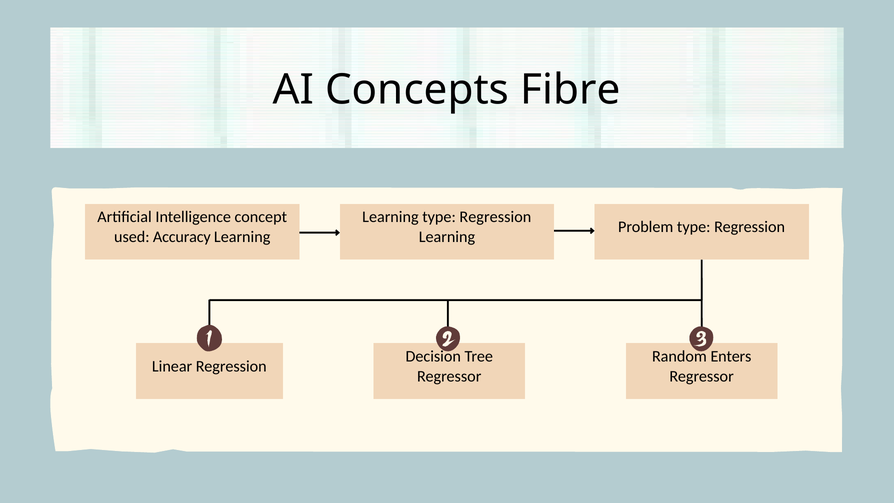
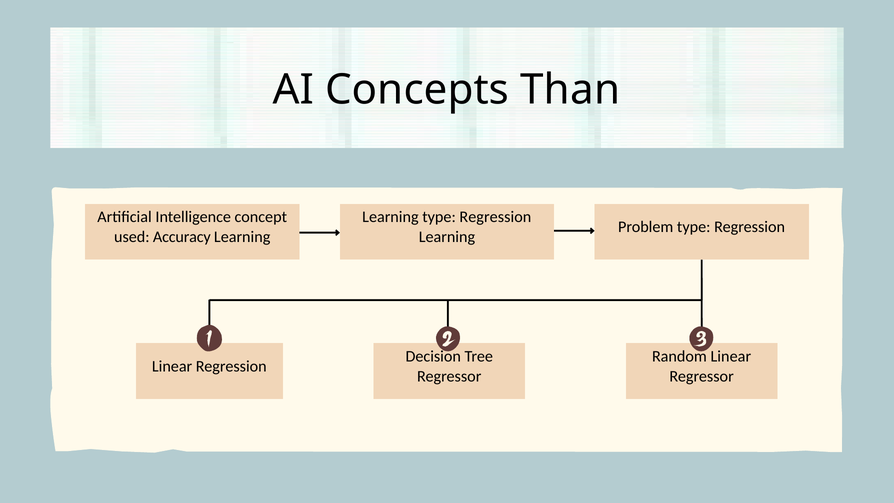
Fibre: Fibre -> Than
Random Enters: Enters -> Linear
